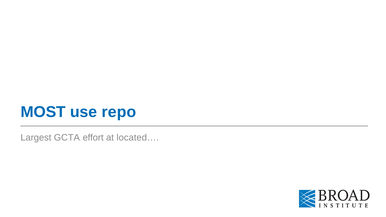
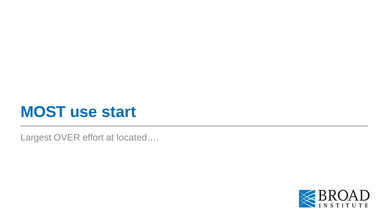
repo: repo -> start
GCTA: GCTA -> OVER
